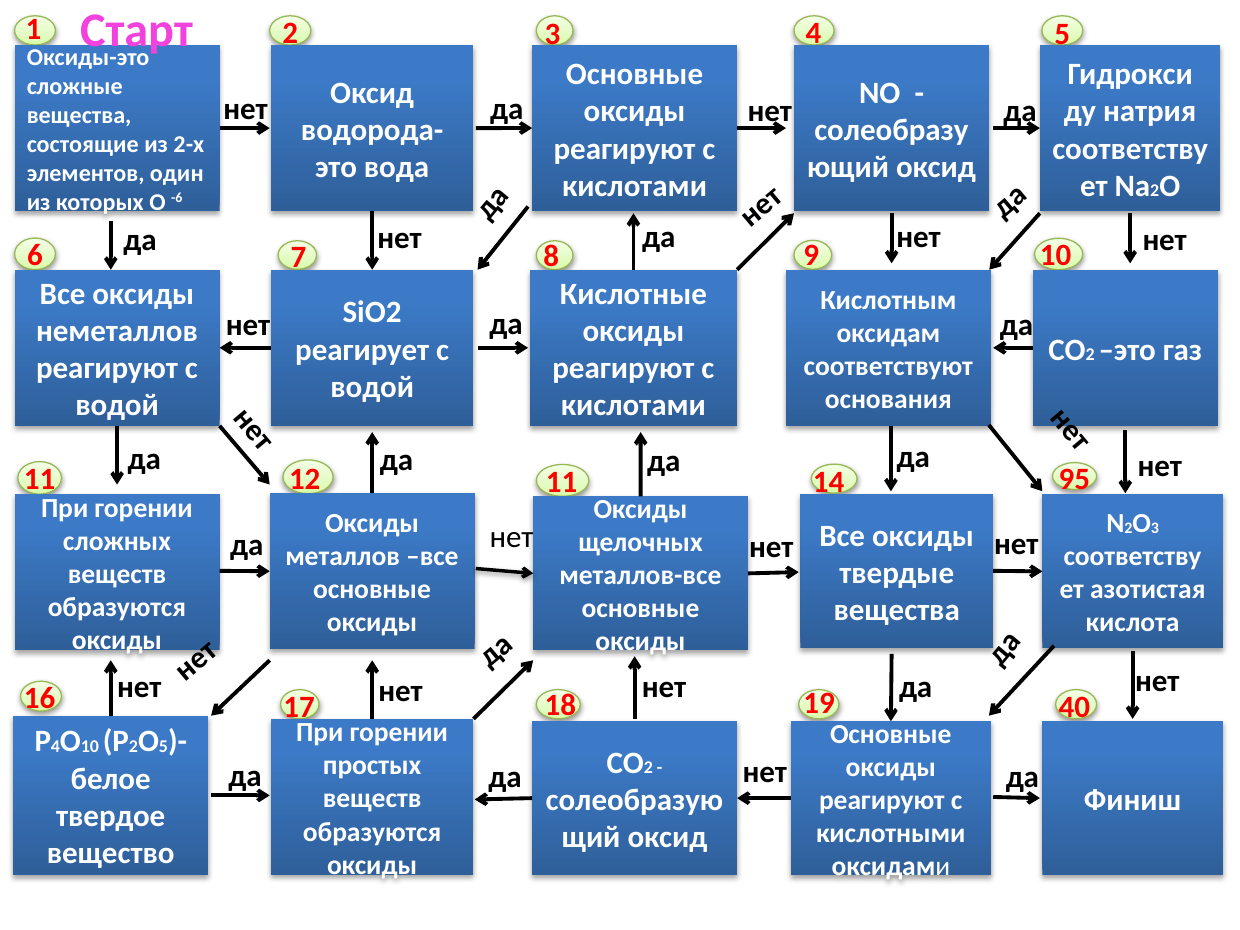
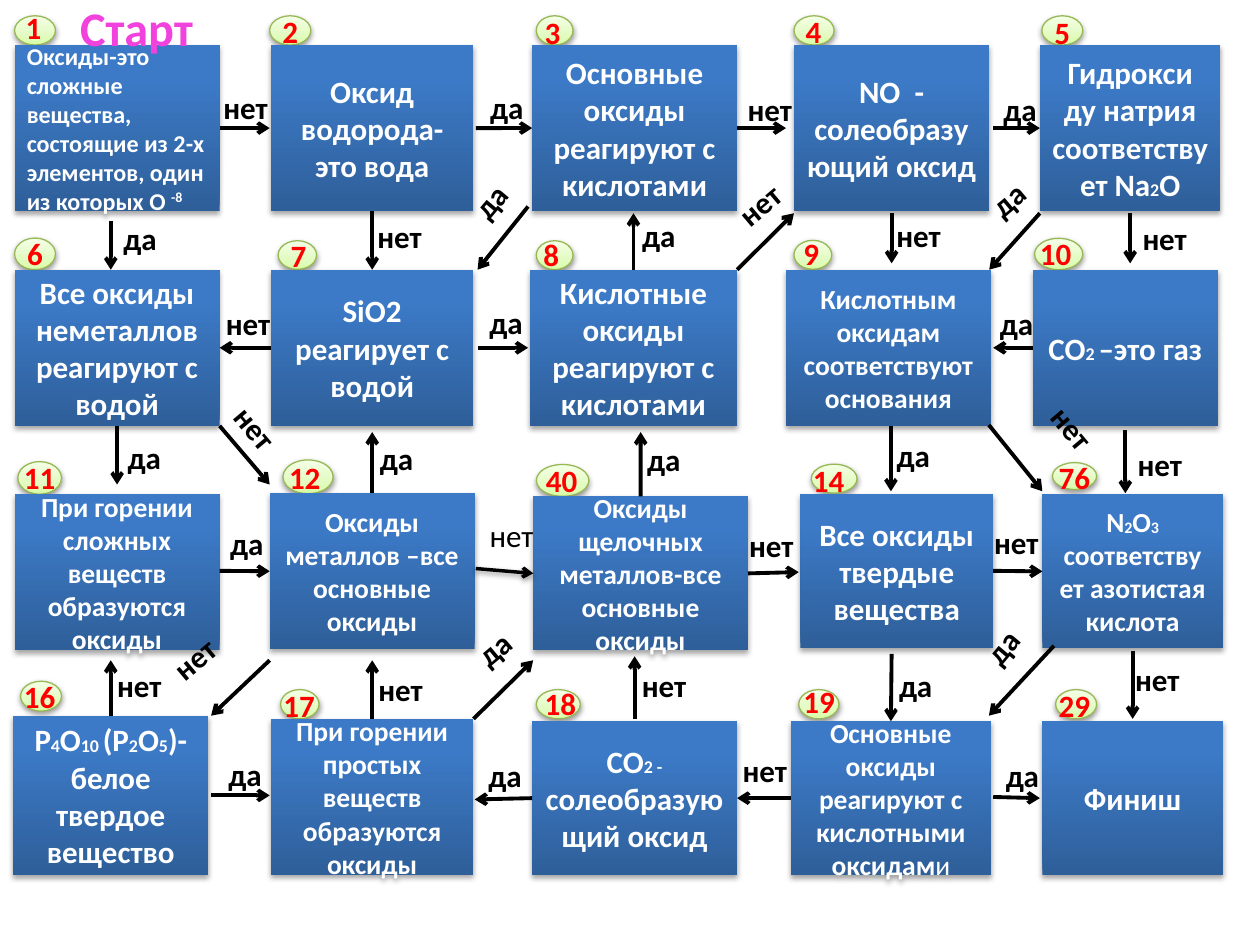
-6: -6 -> -8
12 11: 11 -> 40
95: 95 -> 76
40: 40 -> 29
